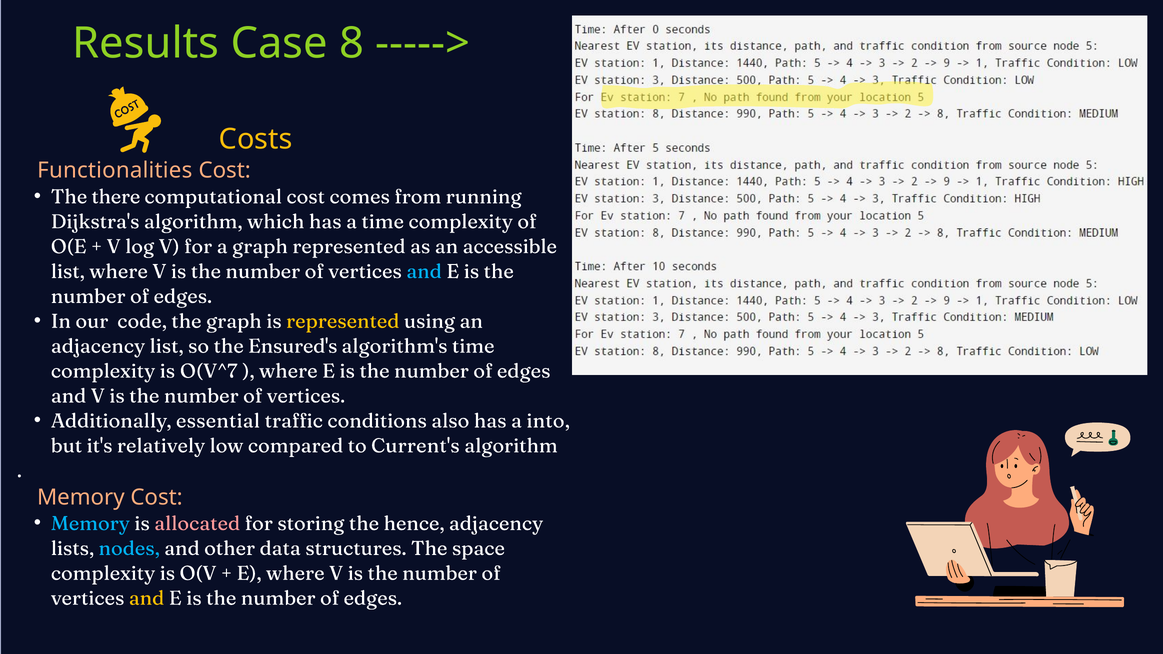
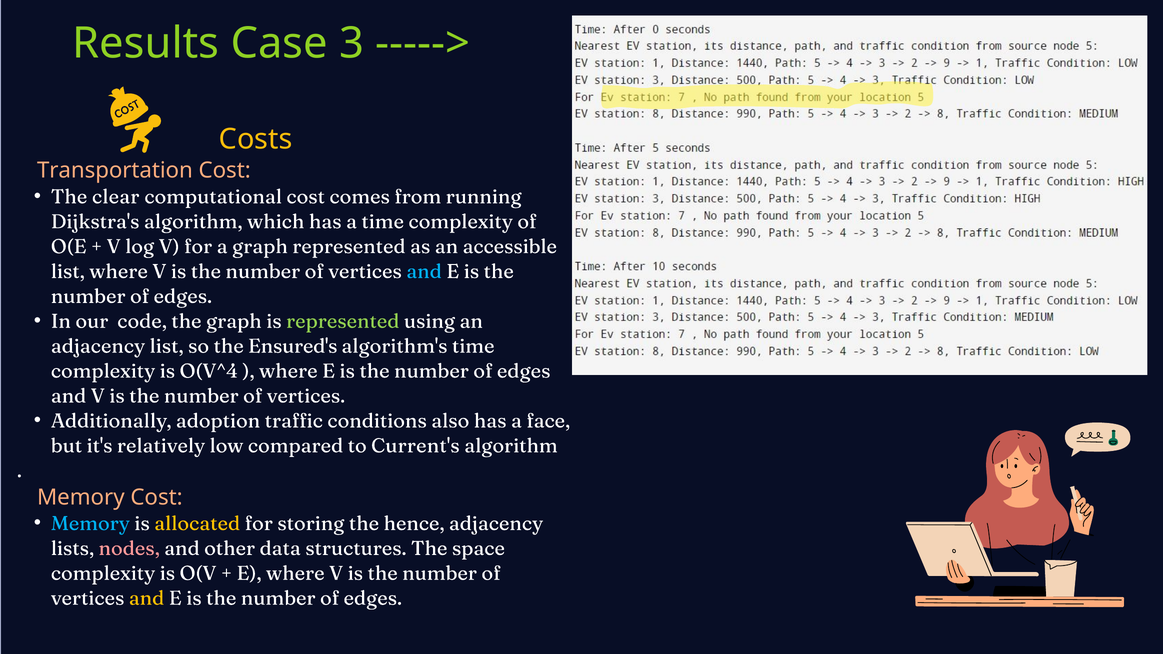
8: 8 -> 3
Functionalities: Functionalities -> Transportation
there: there -> clear
represented at (343, 321) colour: yellow -> light green
O(V^7: O(V^7 -> O(V^4
essential: essential -> adoption
into: into -> face
allocated colour: pink -> yellow
nodes colour: light blue -> pink
